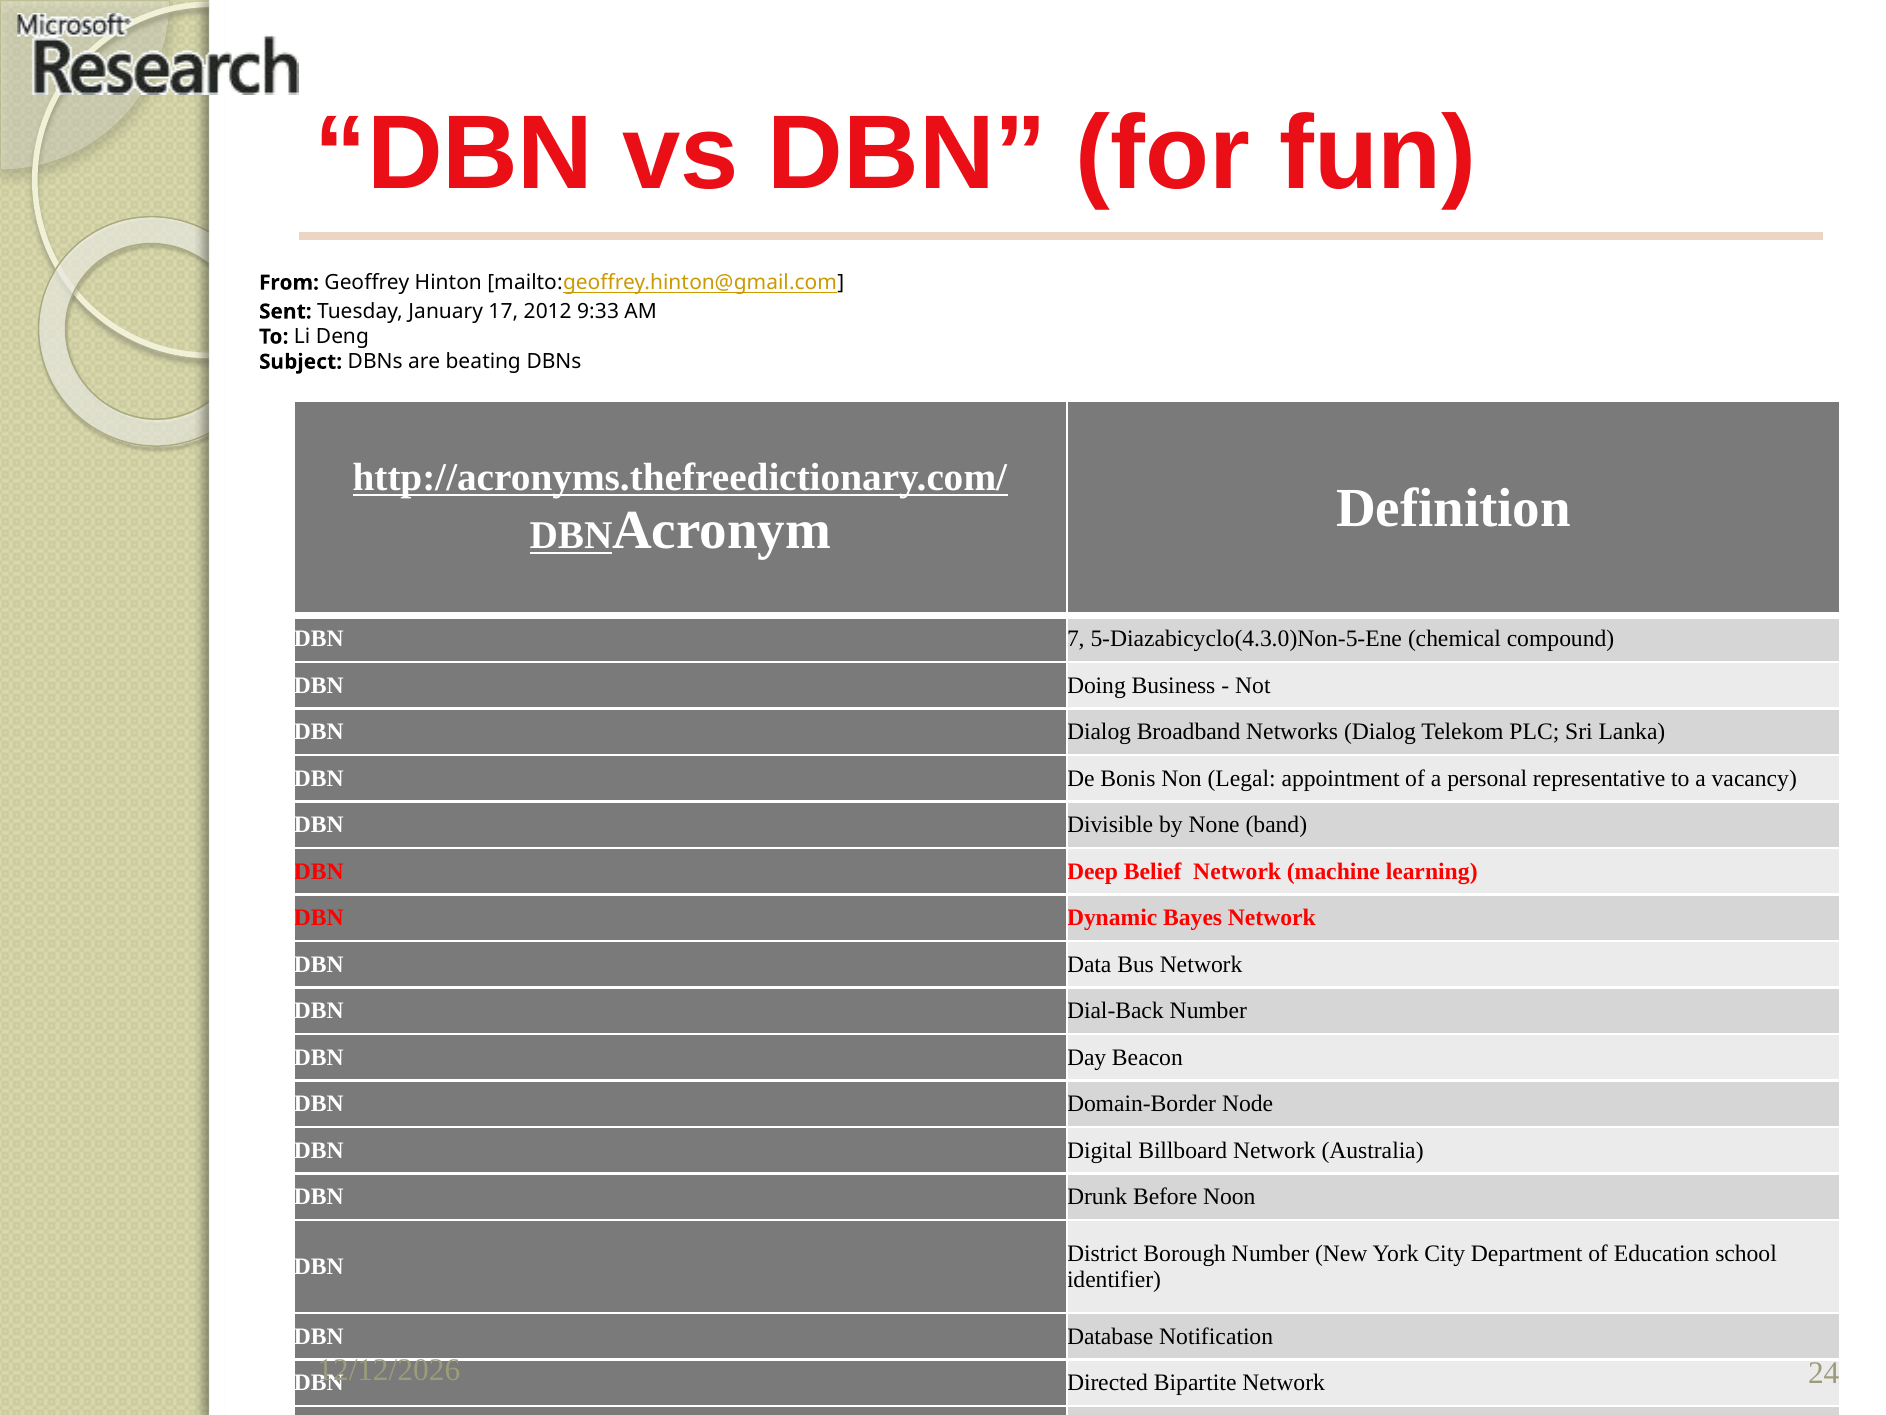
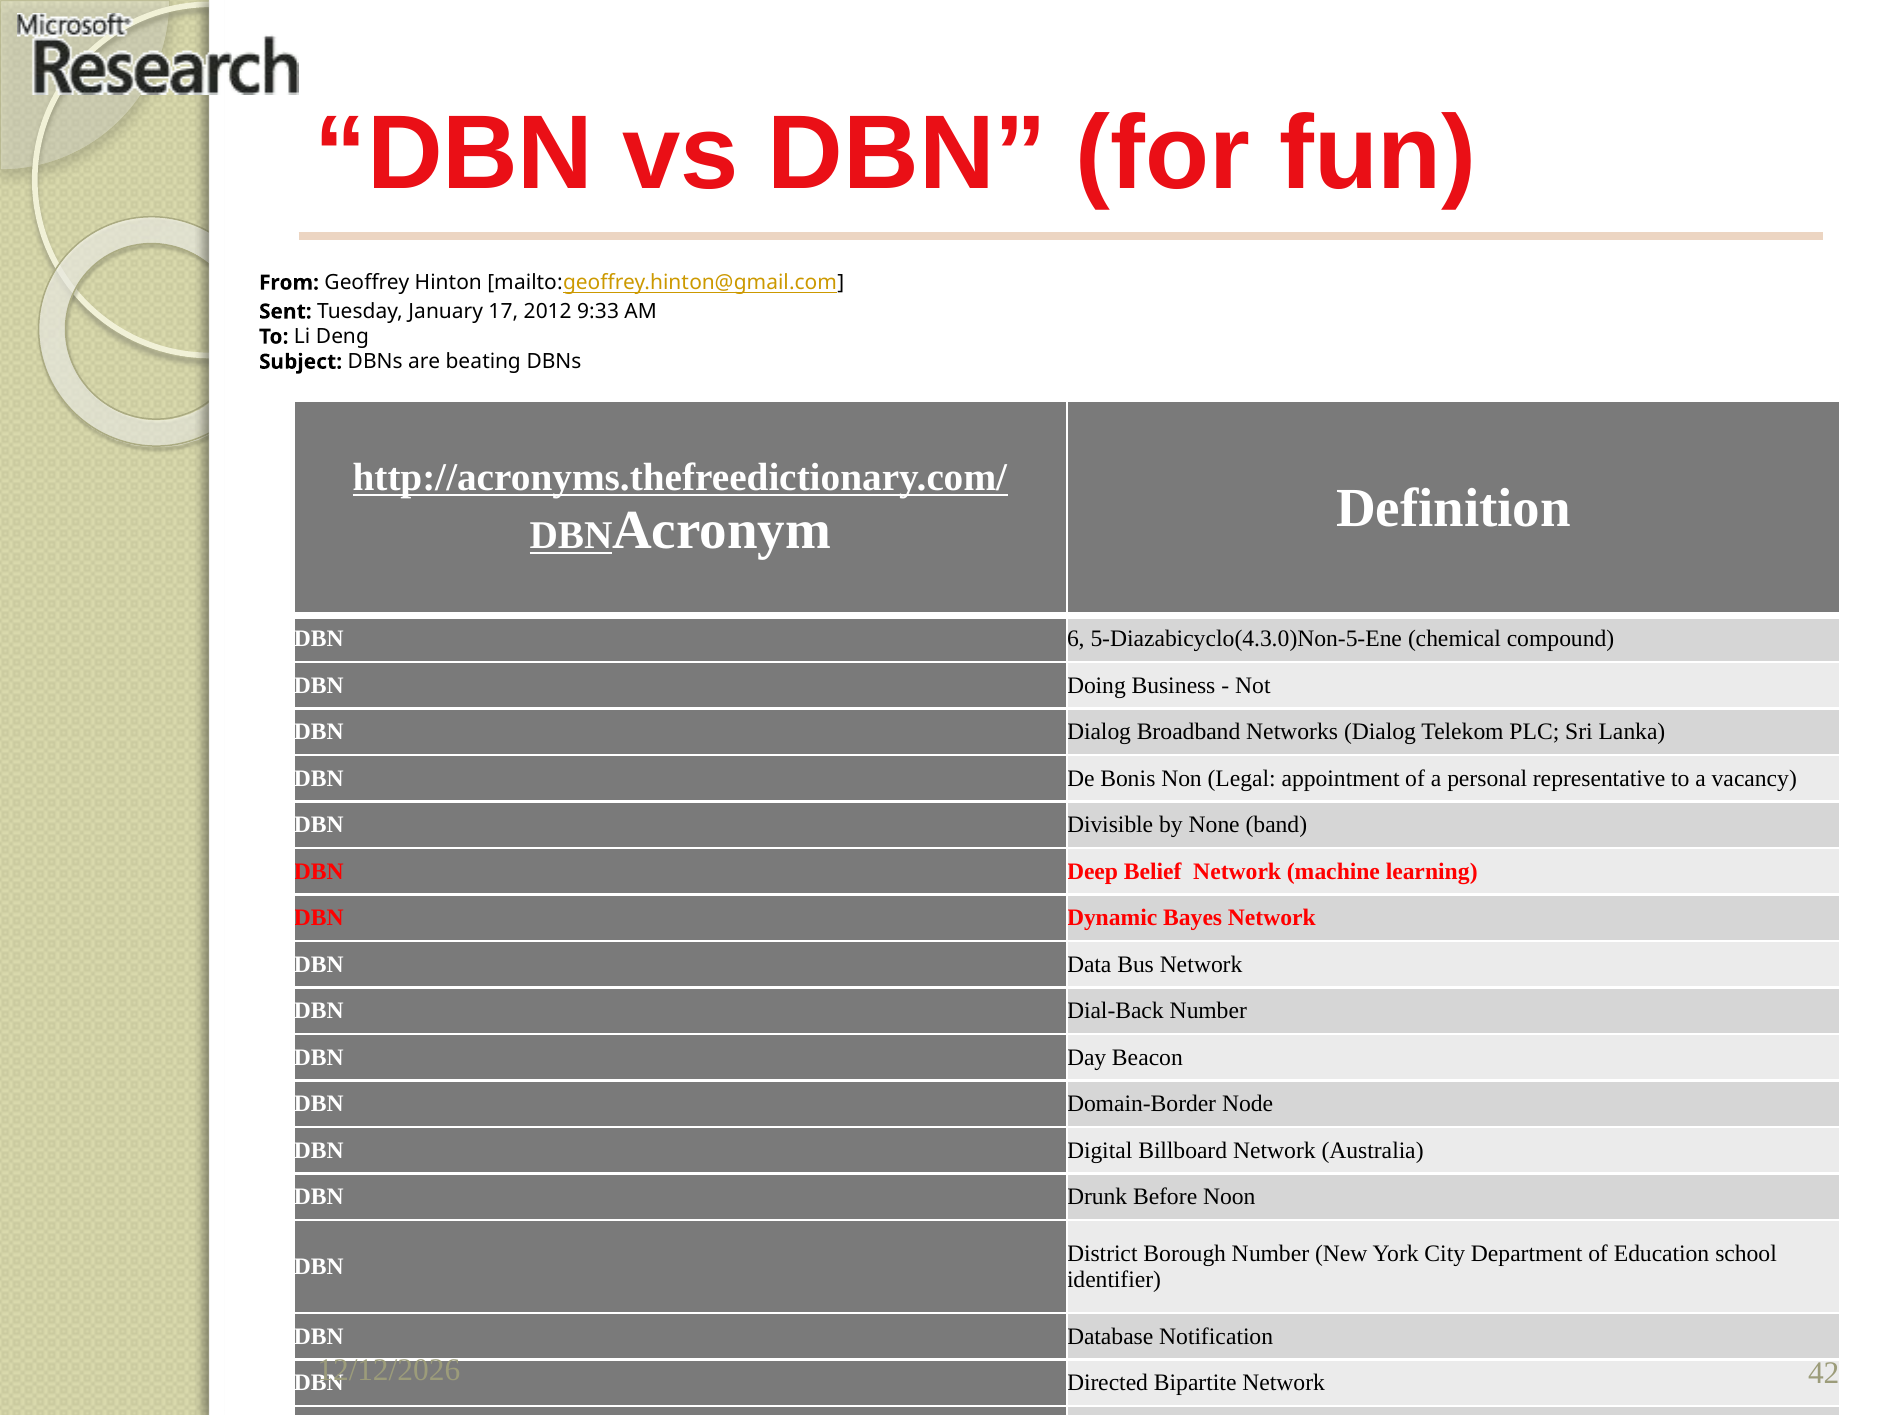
7: 7 -> 6
24: 24 -> 42
